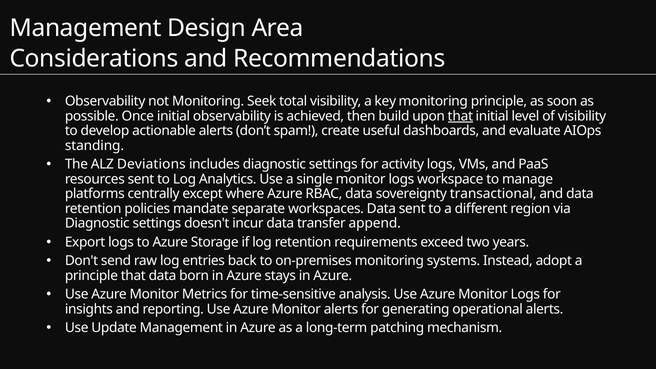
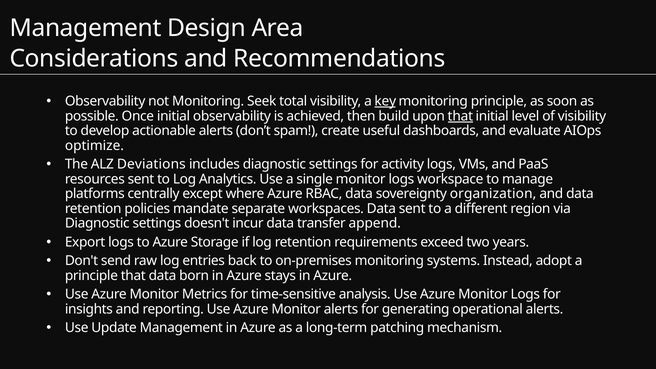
key underline: none -> present
standing: standing -> optimize
transactional: transactional -> organization
